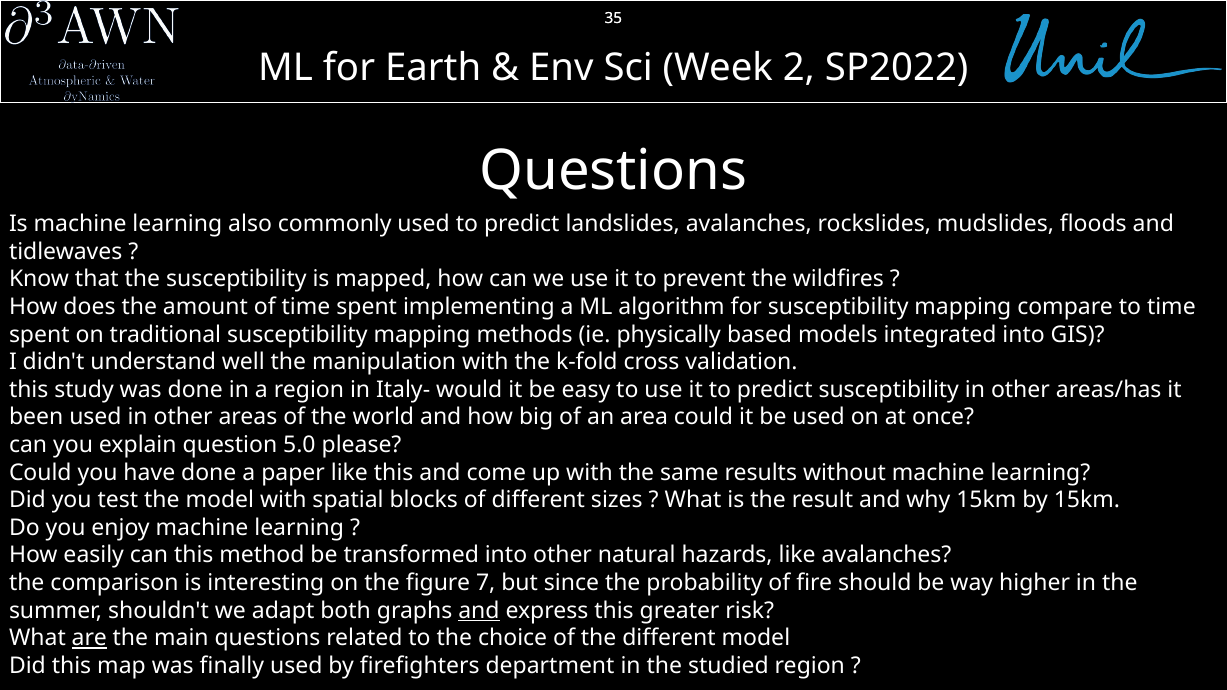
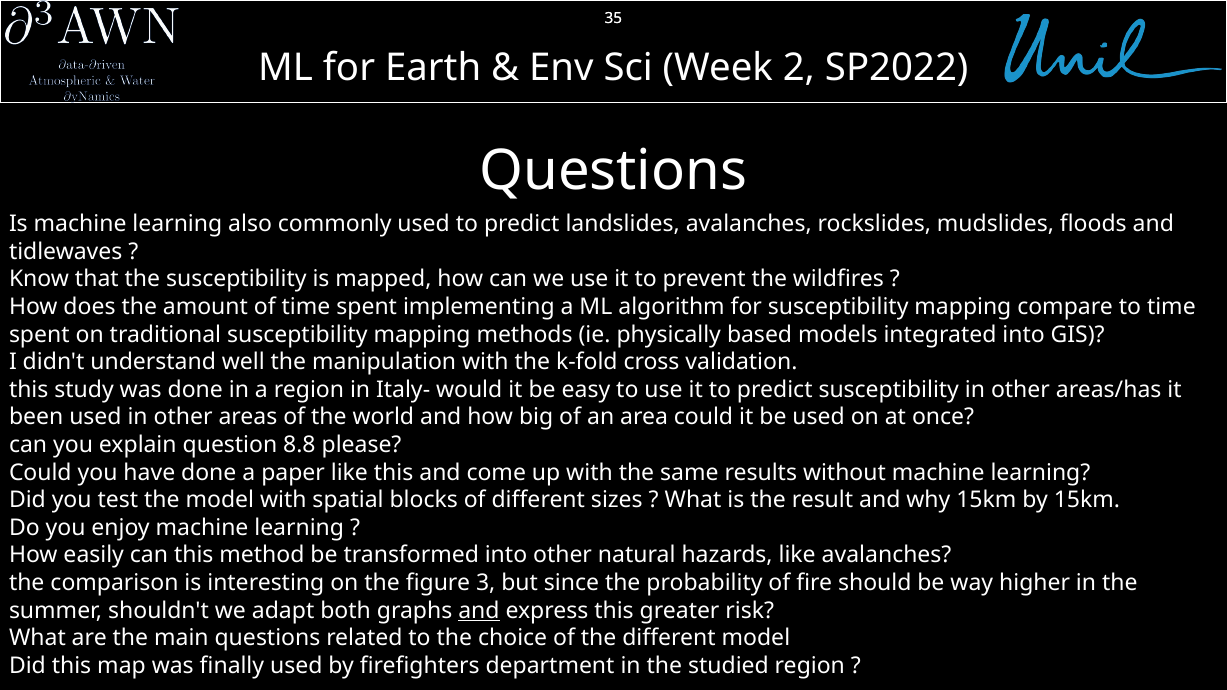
5.0: 5.0 -> 8.8
7: 7 -> 3
are underline: present -> none
